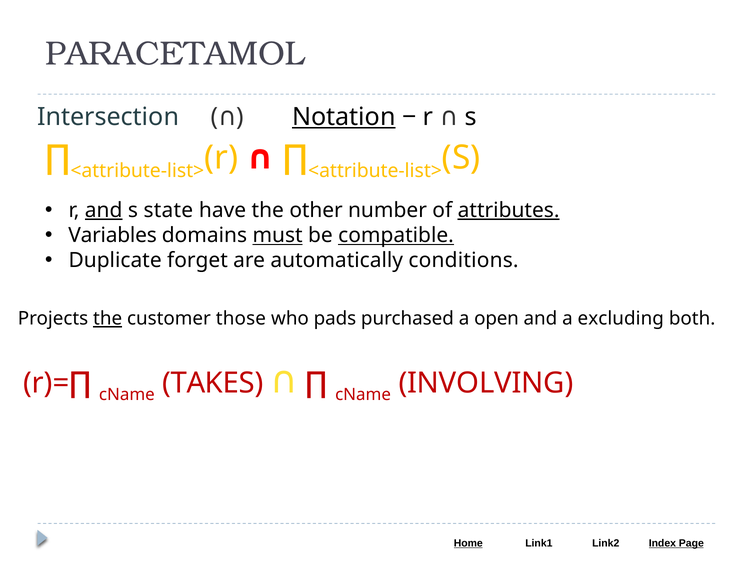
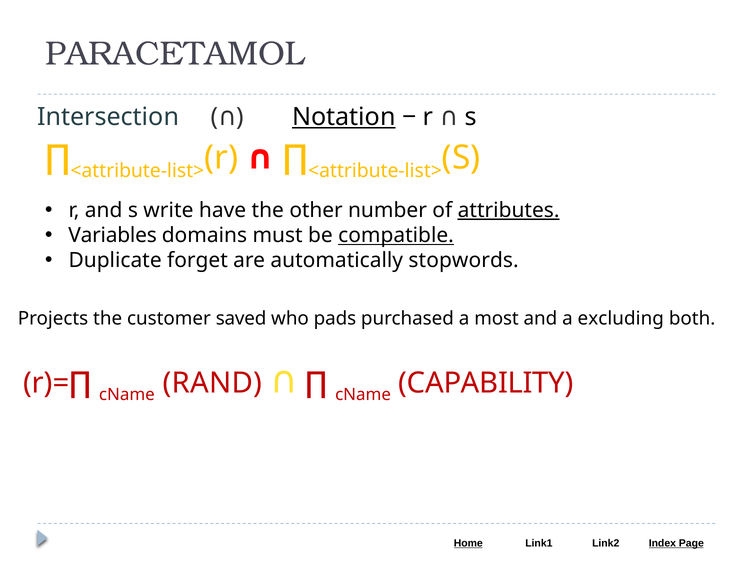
and at (104, 210) underline: present -> none
state: state -> write
must underline: present -> none
conditions: conditions -> stopwords
the at (108, 319) underline: present -> none
those: those -> saved
open: open -> most
TAKES: TAKES -> RAND
INVOLVING: INVOLVING -> CAPABILITY
